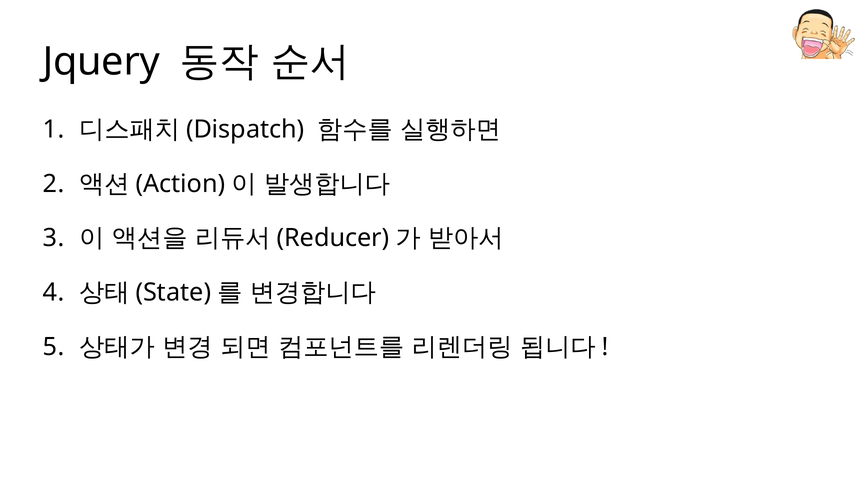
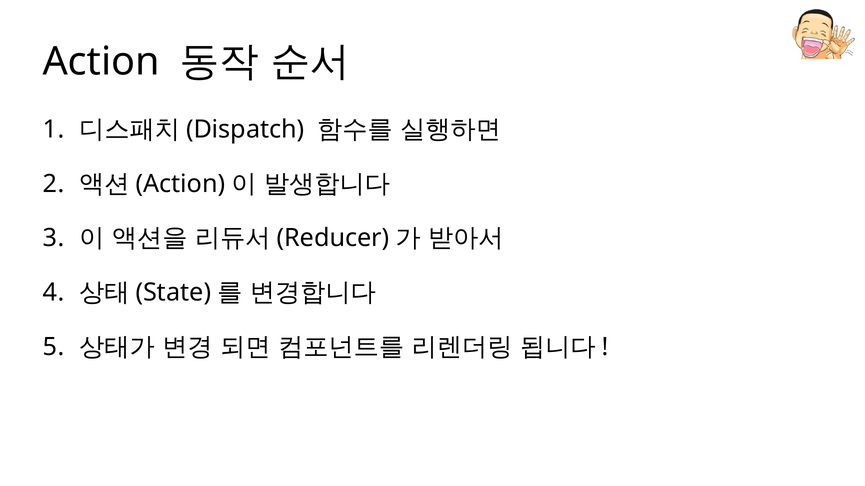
Jquery at (101, 62): Jquery -> Action
